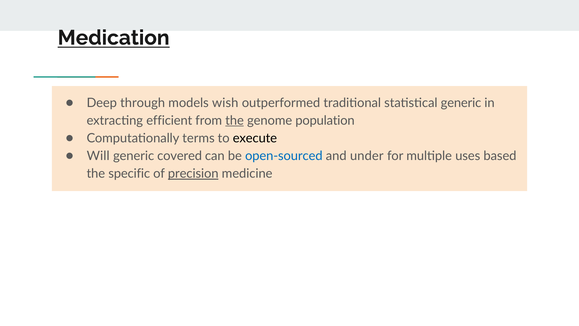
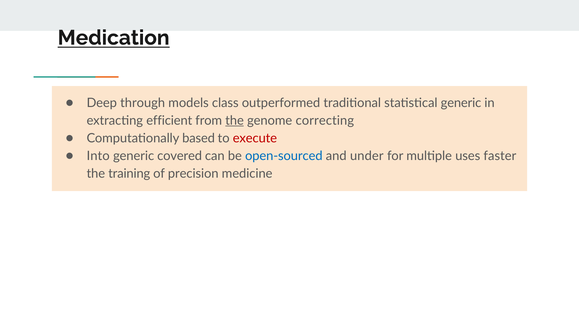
wish: wish -> class
population: population -> correcting
terms: terms -> based
execute colour: black -> red
Will: Will -> Into
based: based -> faster
specific: specific -> training
precision underline: present -> none
